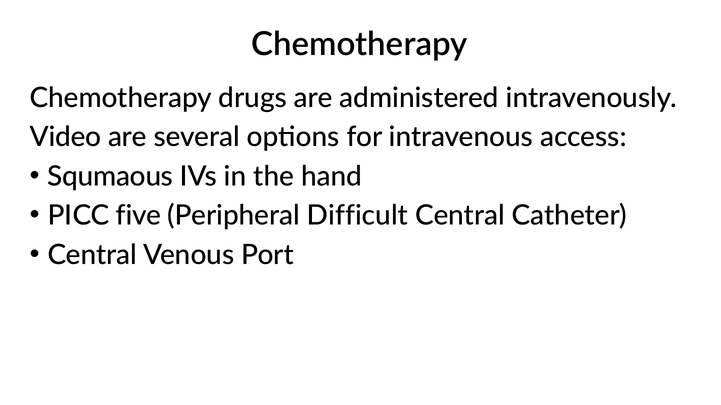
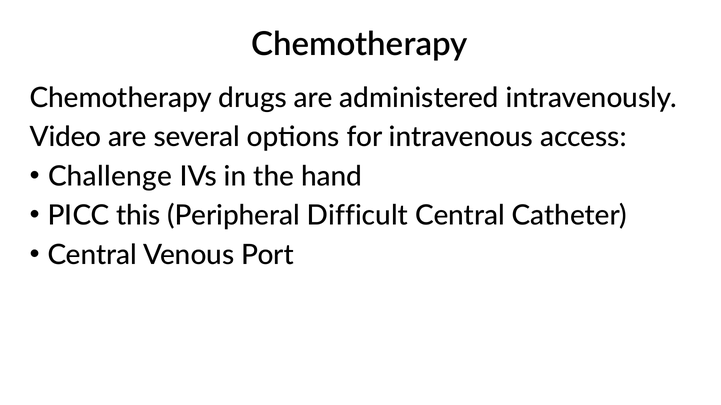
Squmaous: Squmaous -> Challenge
five: five -> this
